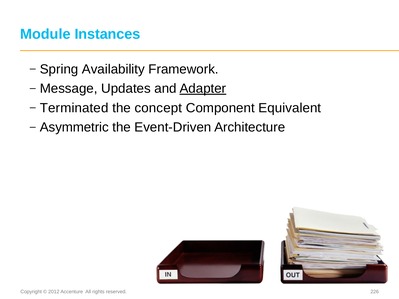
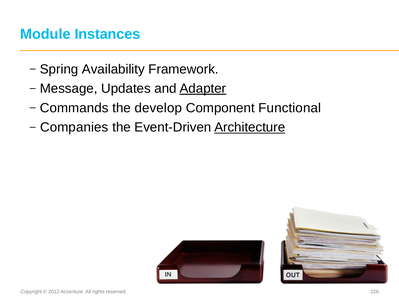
Terminated: Terminated -> Commands
concept: concept -> develop
Equivalent: Equivalent -> Functional
Asymmetric: Asymmetric -> Companies
Architecture underline: none -> present
